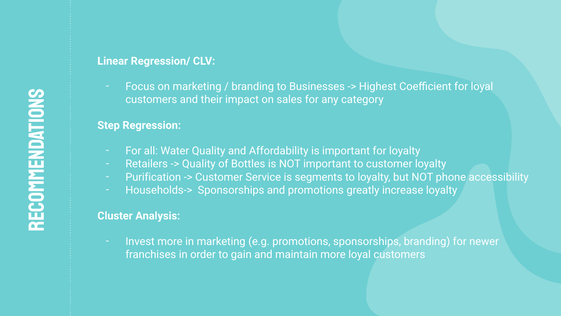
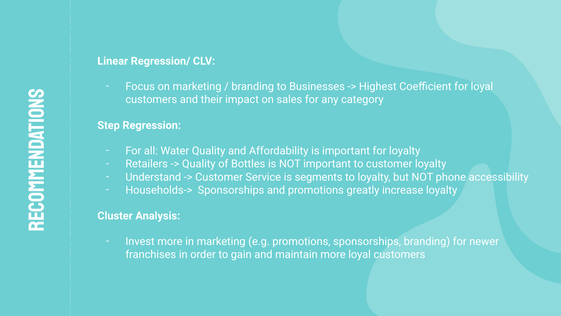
Purification: Purification -> Understand
